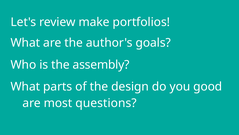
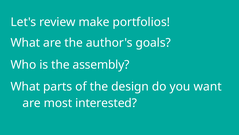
good: good -> want
questions: questions -> interested
